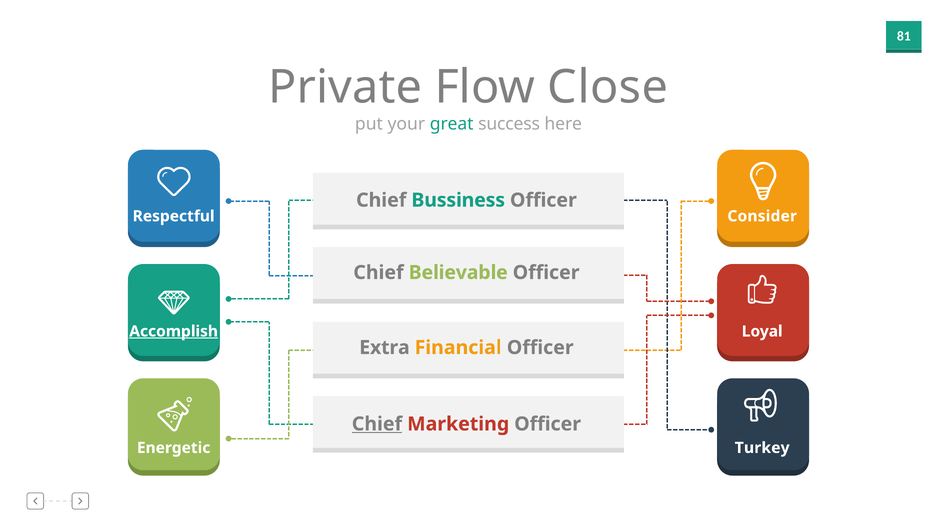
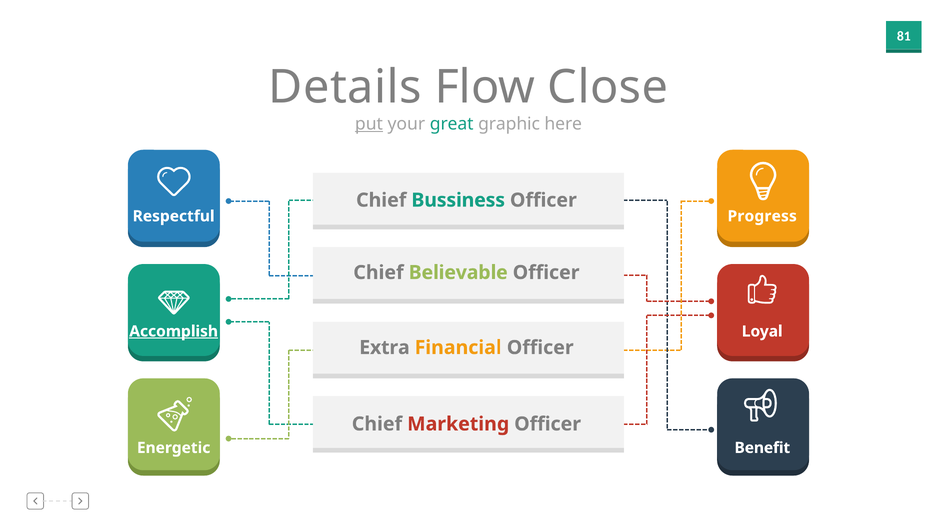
Private: Private -> Details
put underline: none -> present
success: success -> graphic
Consider: Consider -> Progress
Chief at (377, 424) underline: present -> none
Turkey: Turkey -> Benefit
